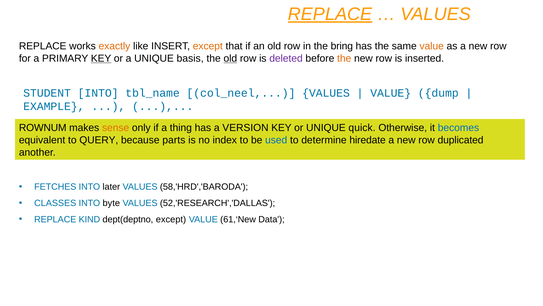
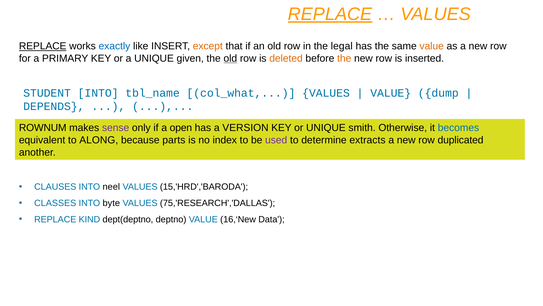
REPLACE at (43, 46) underline: none -> present
exactly colour: orange -> blue
bring: bring -> legal
KEY at (101, 58) underline: present -> none
basis: basis -> given
deleted colour: purple -> orange
col_neel: col_neel -> col_what
EXAMPLE: EXAMPLE -> DEPENDS
sense colour: orange -> purple
thing: thing -> open
quick: quick -> smith
QUERY: QUERY -> ALONG
used colour: blue -> purple
hiredate: hiredate -> extracts
FETCHES: FETCHES -> CLAUSES
later: later -> neel
58,'HRD','BARODA: 58,'HRD','BARODA -> 15,'HRD','BARODA
52,'RESEARCH','DALLAS: 52,'RESEARCH','DALLAS -> 75,'RESEARCH','DALLAS
dept(deptno except: except -> deptno
61,‘New: 61,‘New -> 16,‘New
